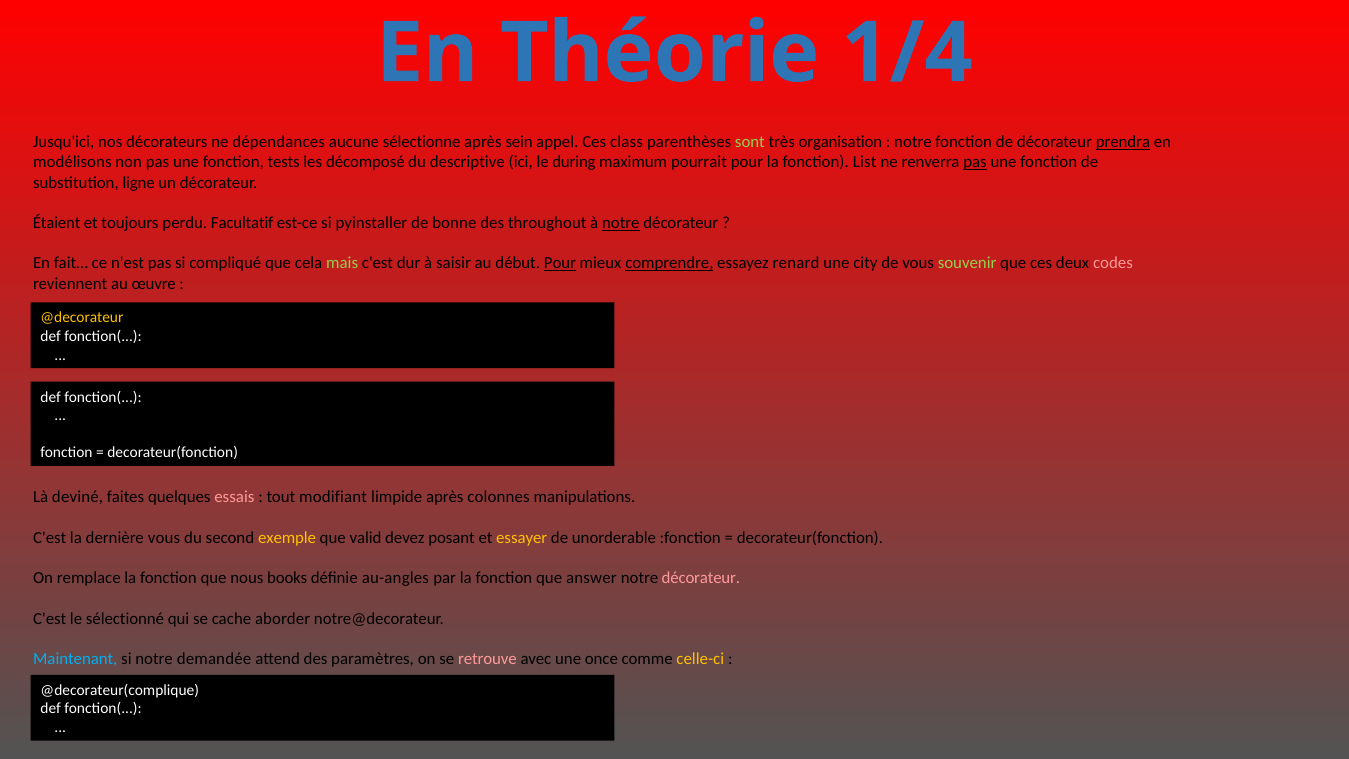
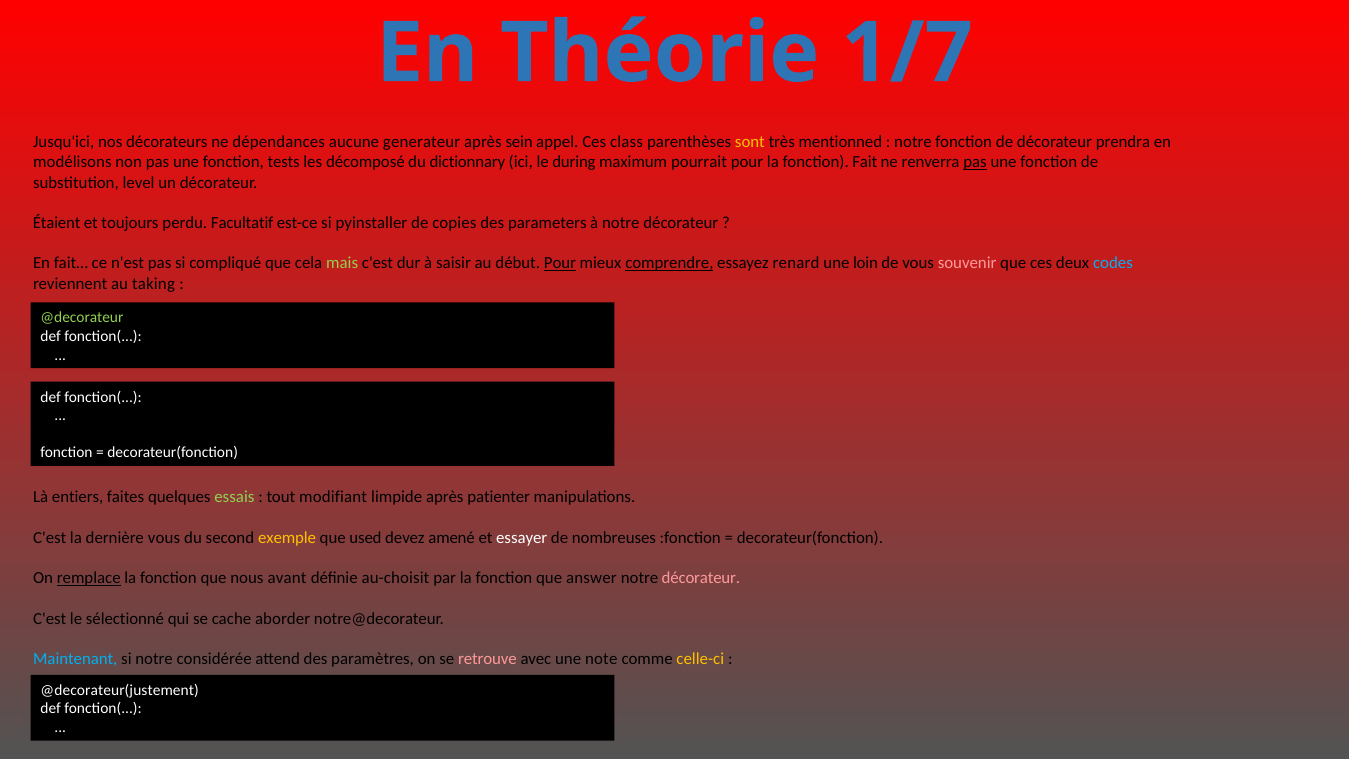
1/4: 1/4 -> 1/7
sélectionne: sélectionne -> generateur
sont colour: light green -> yellow
organisation: organisation -> mentionned
prendra underline: present -> none
descriptive: descriptive -> dictionnary
List: List -> Fait
ligne: ligne -> level
bonne: bonne -> copies
throughout: throughout -> parameters
notre at (621, 223) underline: present -> none
city: city -> loin
souvenir colour: light green -> pink
codes colour: pink -> light blue
œuvre: œuvre -> taking
@decorateur colour: yellow -> light green
deviné: deviné -> entiers
essais colour: pink -> light green
colonnes: colonnes -> patienter
valid: valid -> used
posant: posant -> amené
essayer colour: yellow -> white
unorderable: unorderable -> nombreuses
remplace underline: none -> present
books: books -> avant
au-angles: au-angles -> au-choisit
demandée: demandée -> considérée
once: once -> note
@decorateur(complique: @decorateur(complique -> @decorateur(justement
